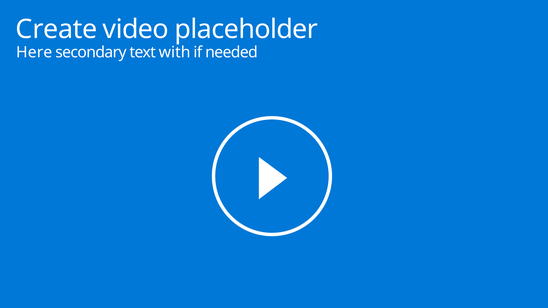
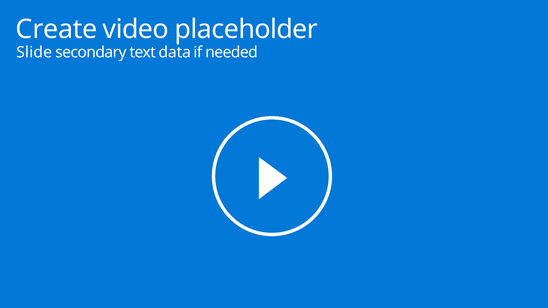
Here: Here -> Slide
with: with -> data
